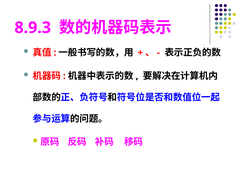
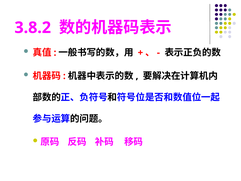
8.9.3: 8.9.3 -> 3.8.2
